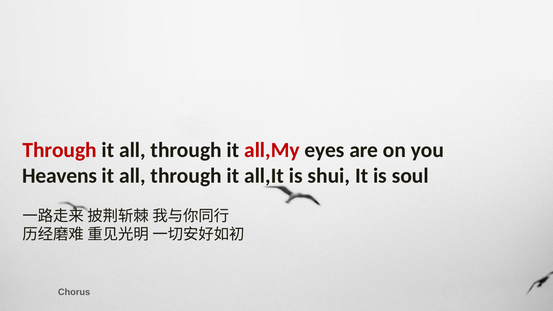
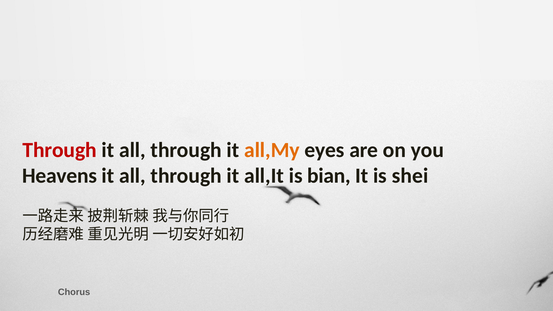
all,My colour: red -> orange
shui: shui -> bian
soul: soul -> shei
